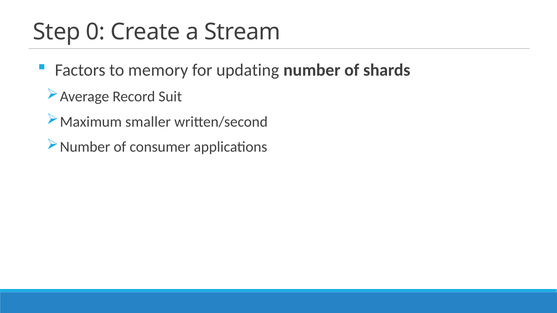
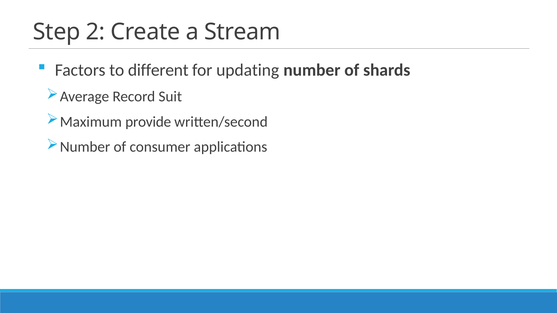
0: 0 -> 2
memory: memory -> different
smaller: smaller -> provide
